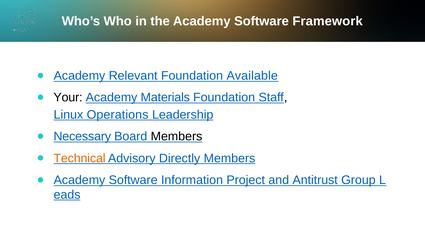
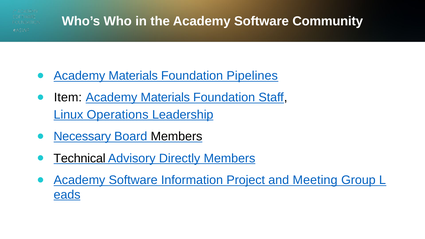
Framework: Framework -> Community
Relevant at (133, 76): Relevant -> Materials
Available: Available -> Pipelines
Your: Your -> Item
Technical colour: orange -> black
Antitrust: Antitrust -> Meeting
